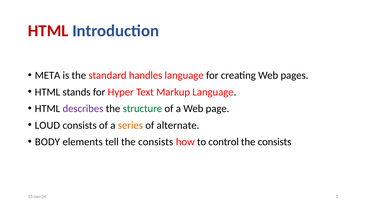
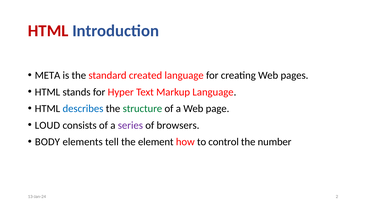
handles: handles -> created
describes colour: purple -> blue
series colour: orange -> purple
alternate: alternate -> browsers
tell the consists: consists -> element
consists at (275, 142): consists -> number
